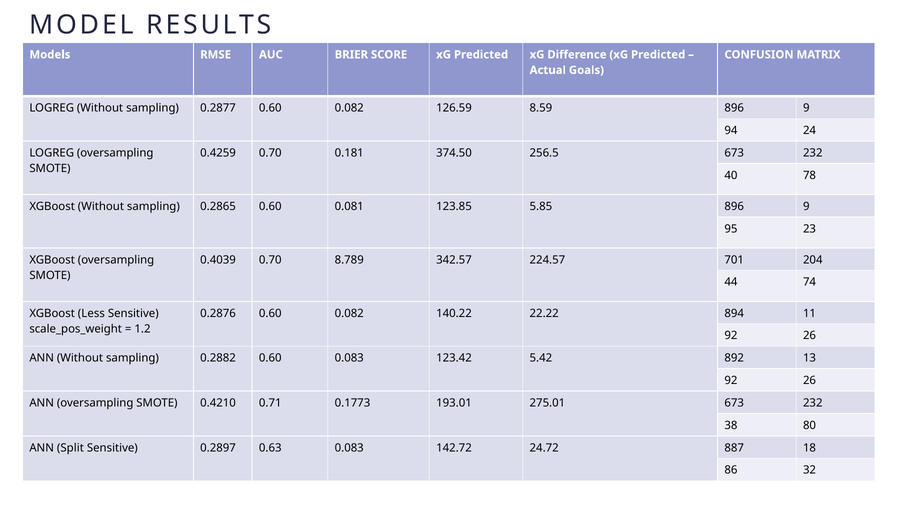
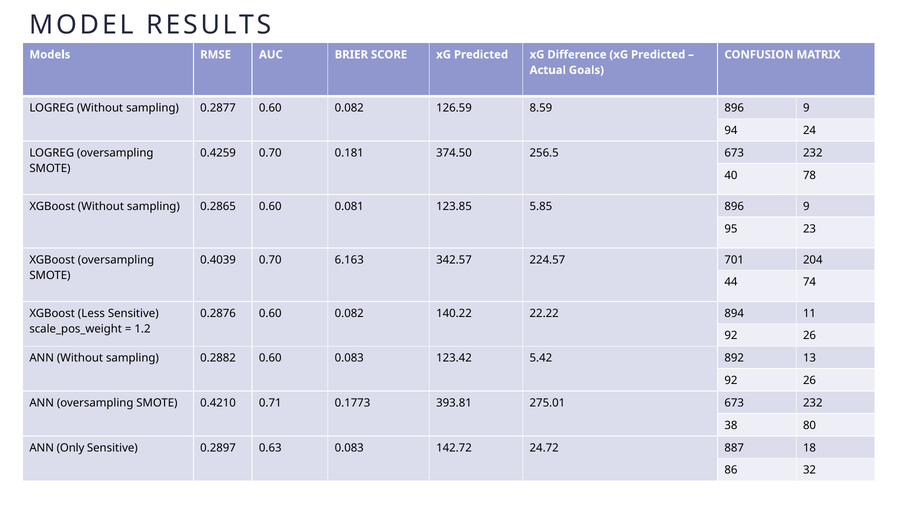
8.789: 8.789 -> 6.163
193.01: 193.01 -> 393.81
Split: Split -> Only
